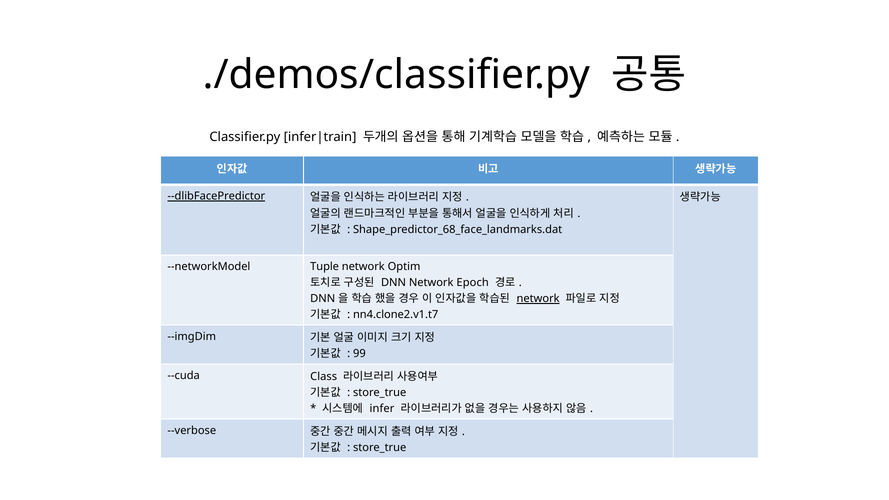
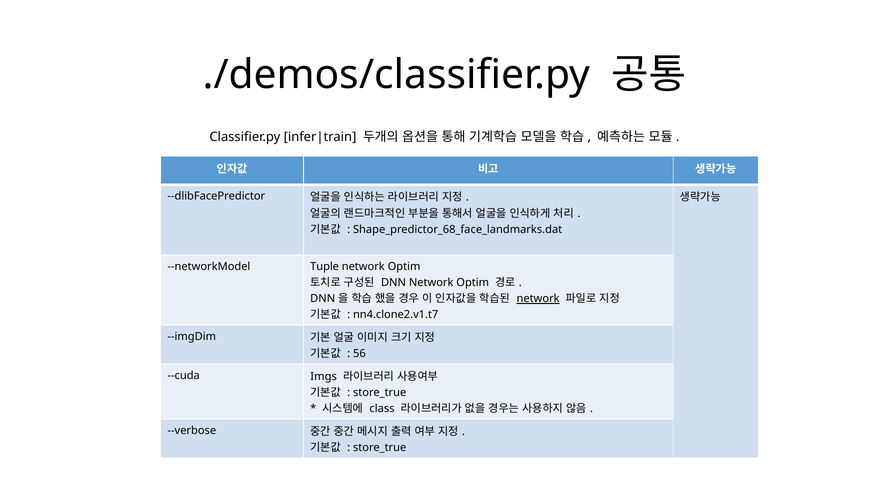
--dlibFacePredictor underline: present -> none
DNN Network Epoch: Epoch -> Optim
99: 99 -> 56
Class: Class -> Imgs
infer: infer -> class
